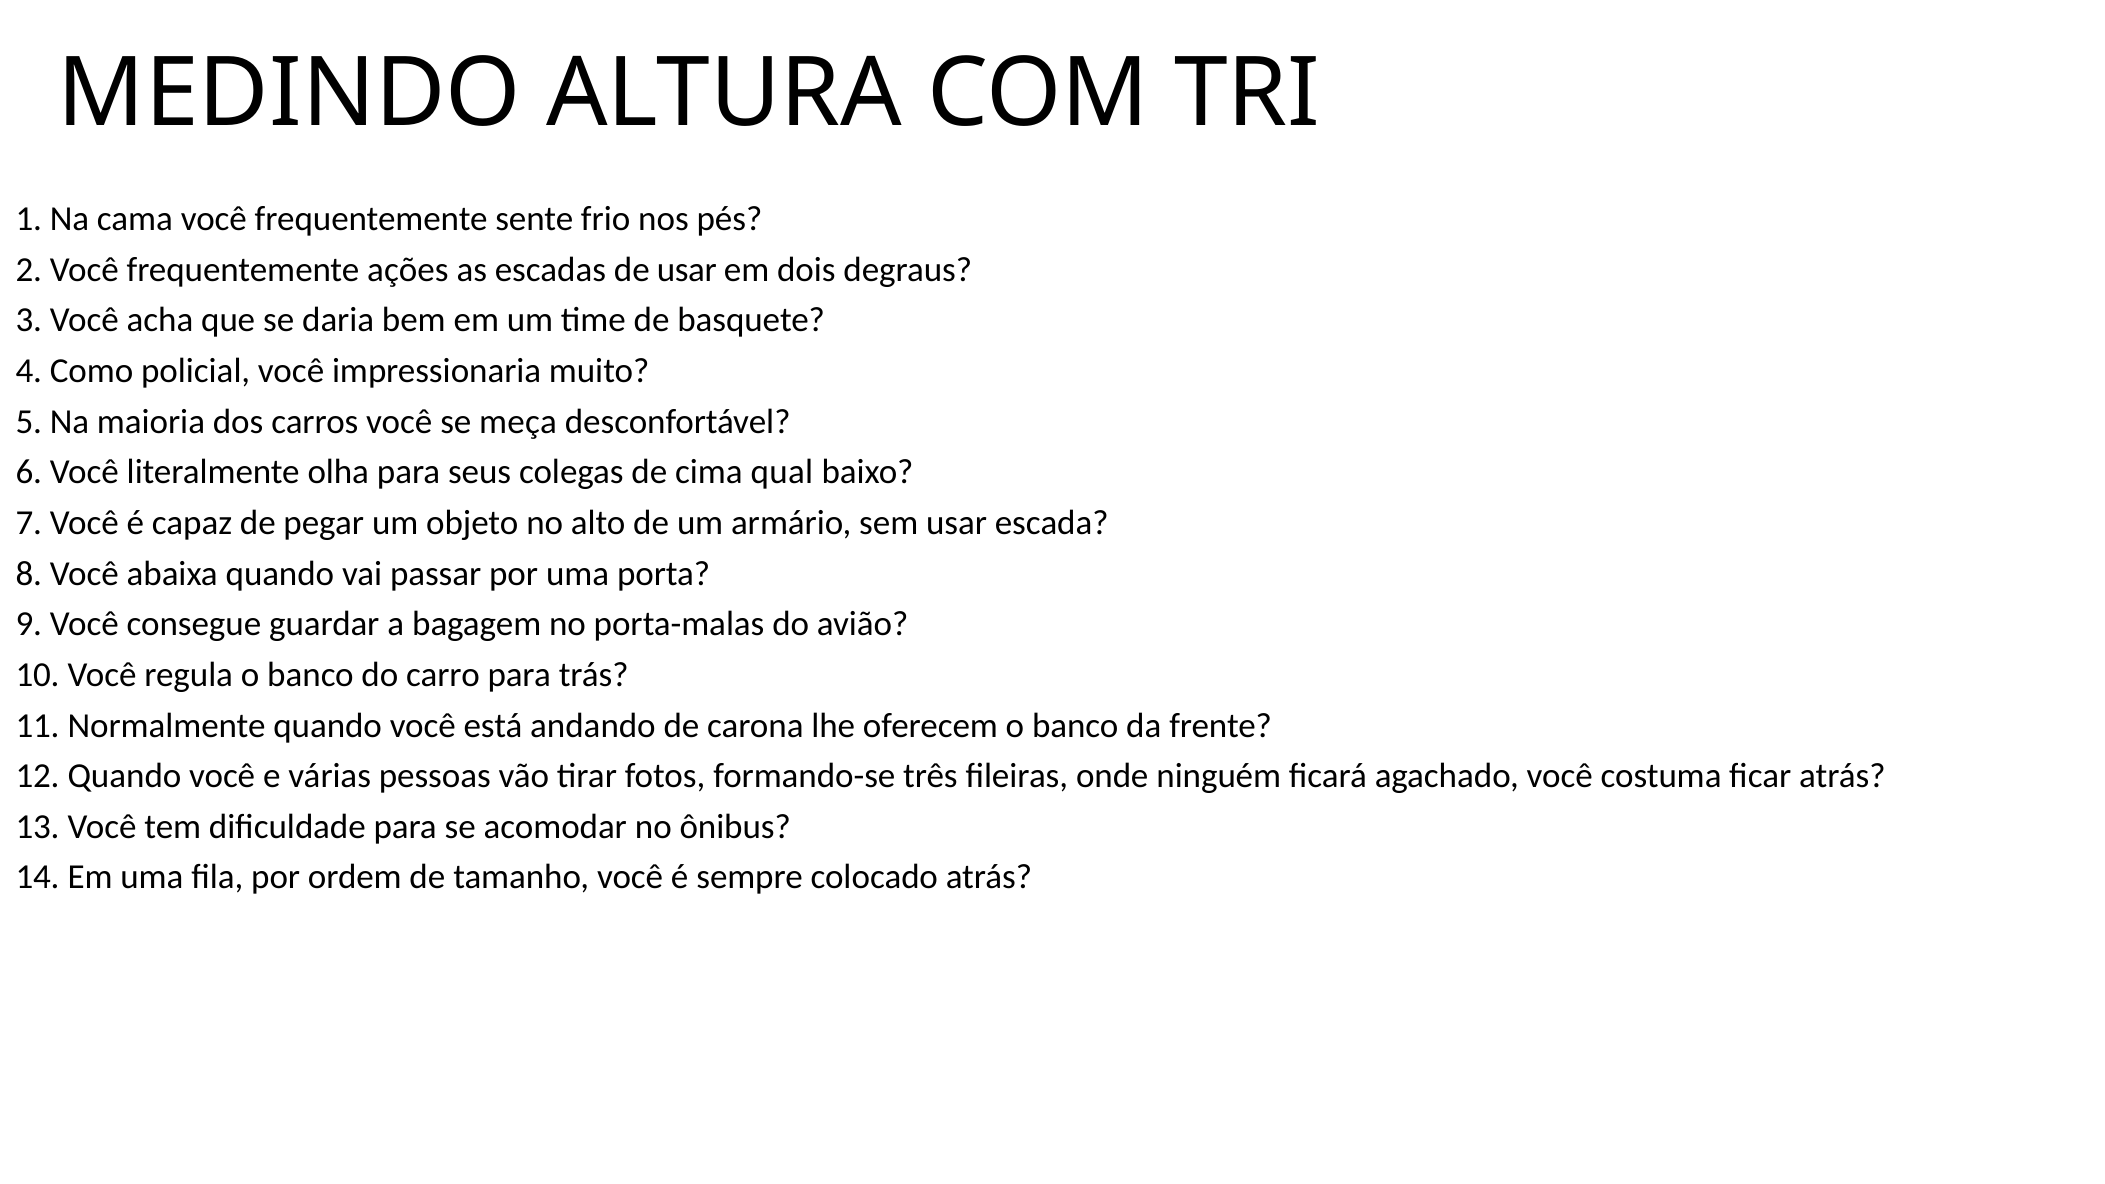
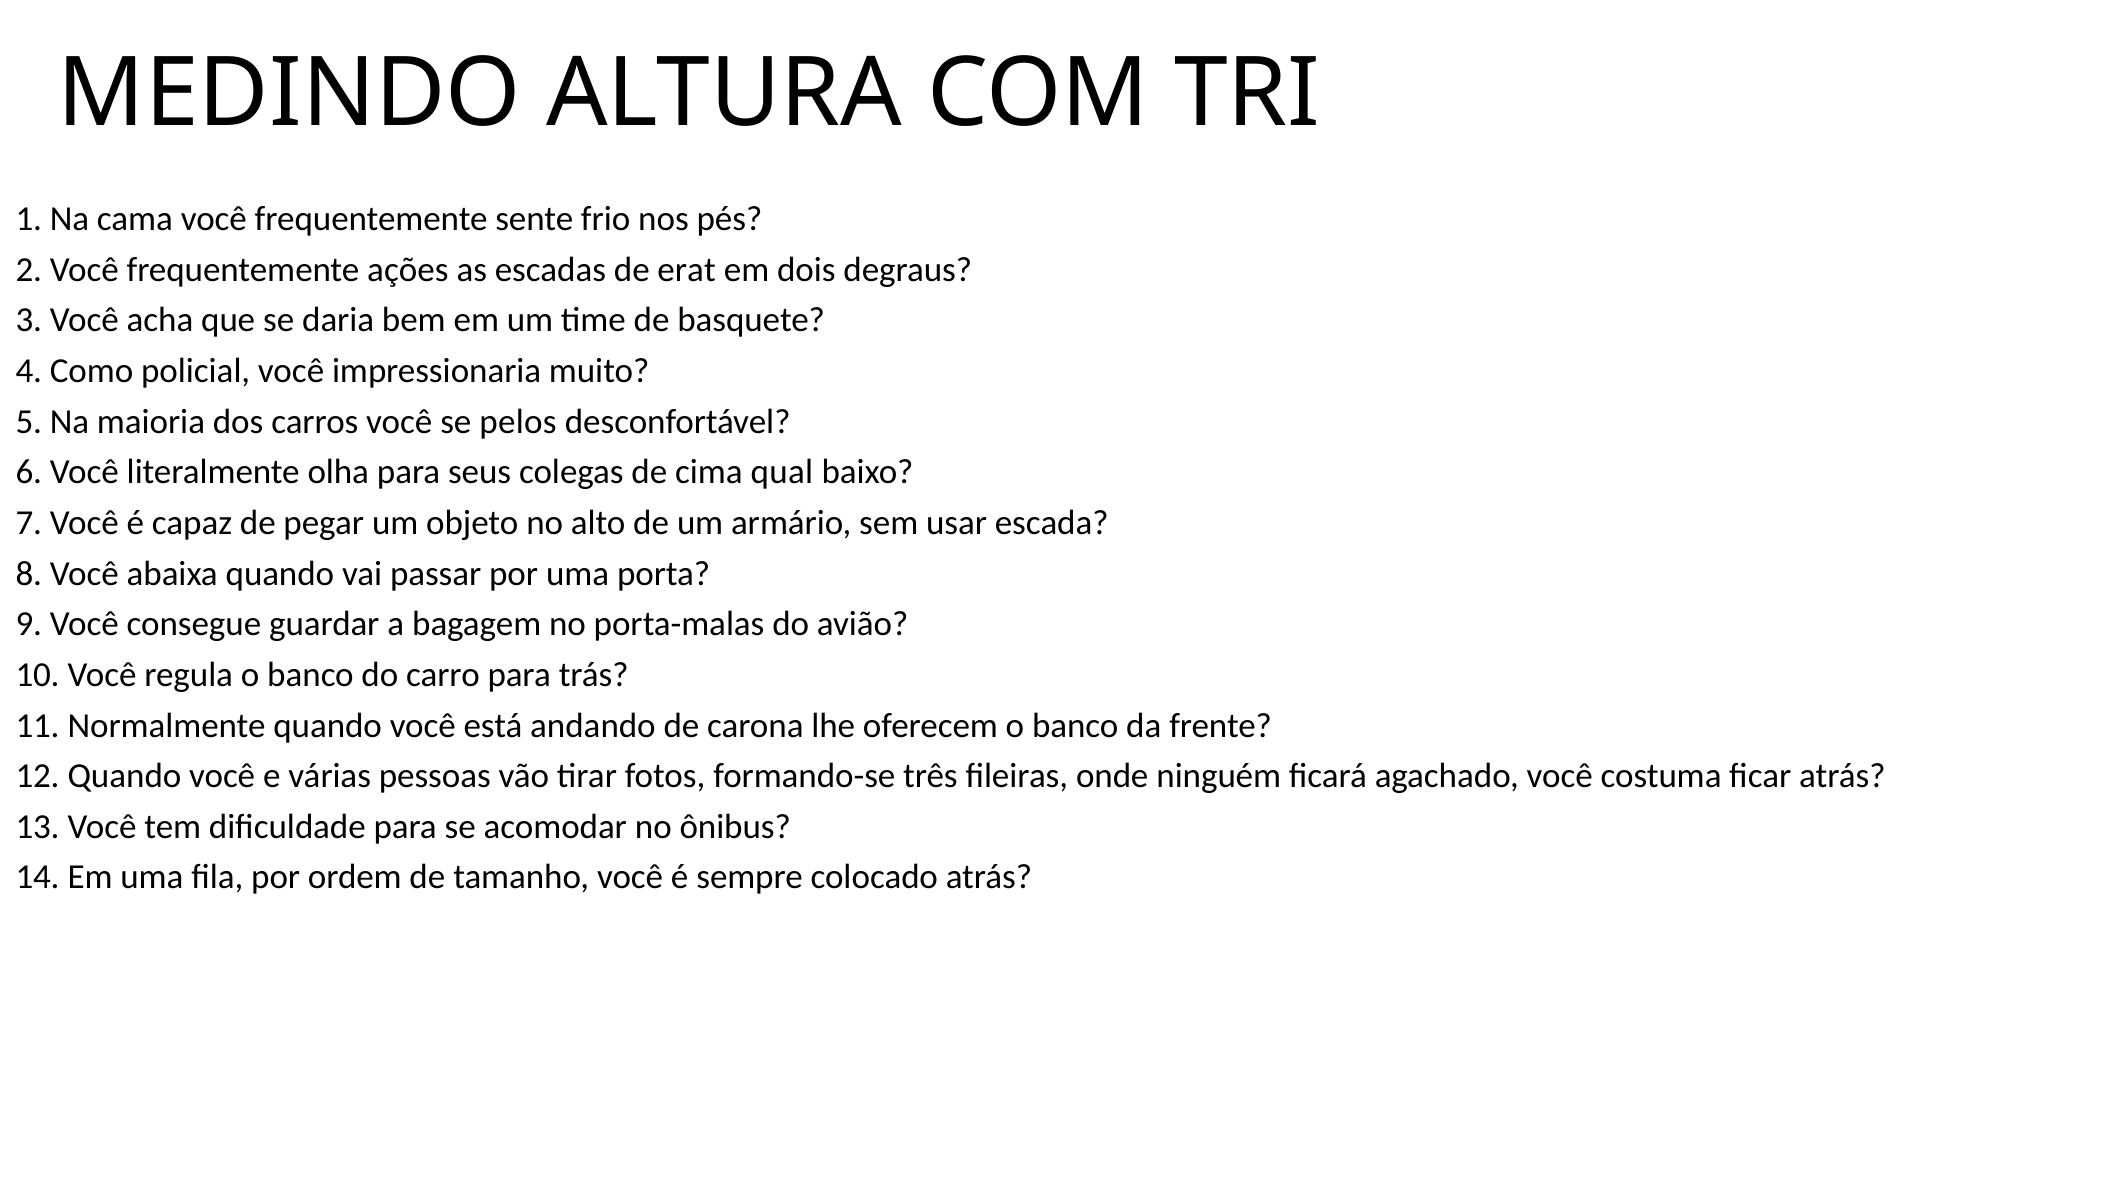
de usar: usar -> erat
meça: meça -> pelos
